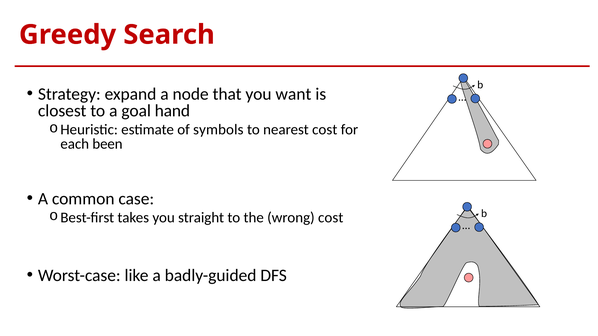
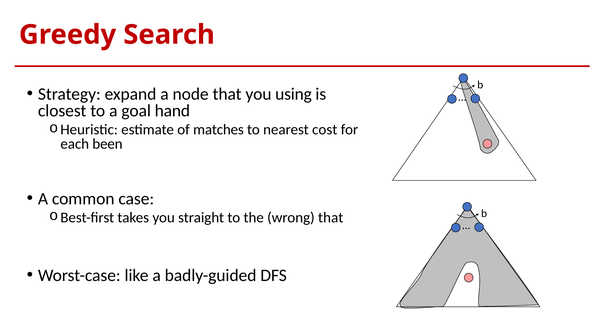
want: want -> using
symbols: symbols -> matches
wrong cost: cost -> that
